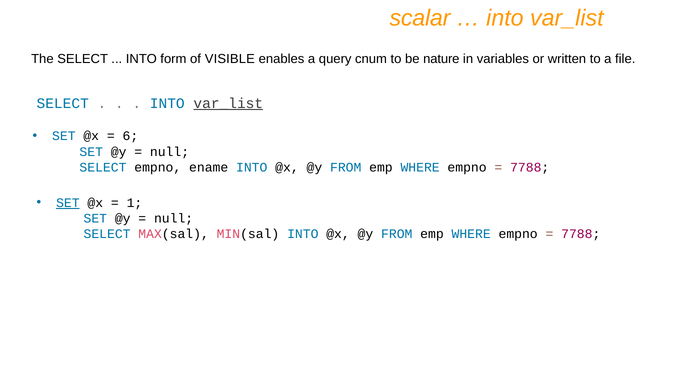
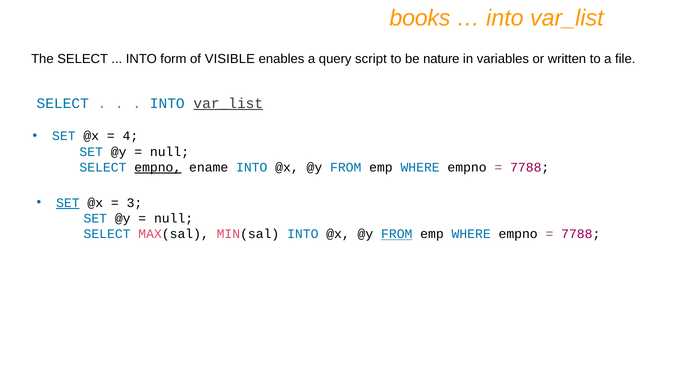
scalar: scalar -> books
cnum: cnum -> script
6: 6 -> 4
empno at (158, 168) underline: none -> present
1: 1 -> 3
FROM at (397, 234) underline: none -> present
